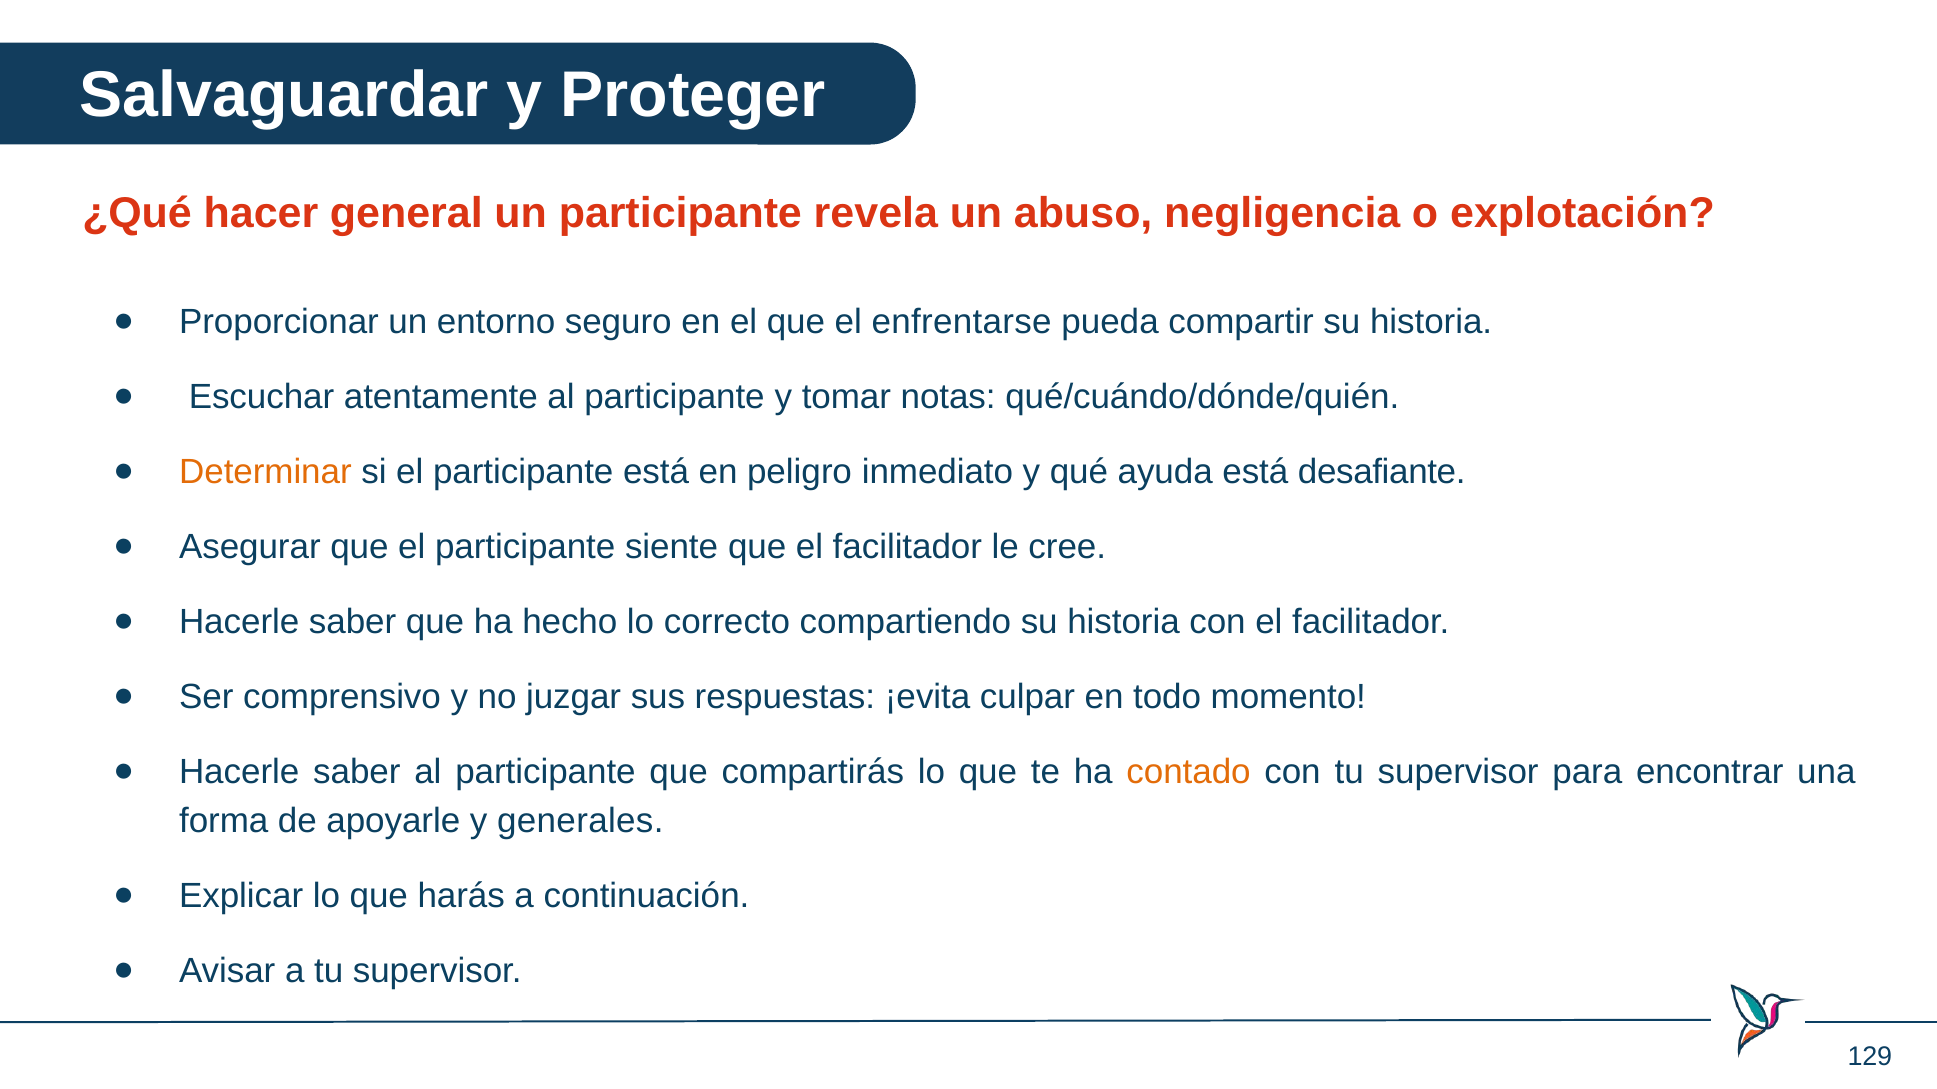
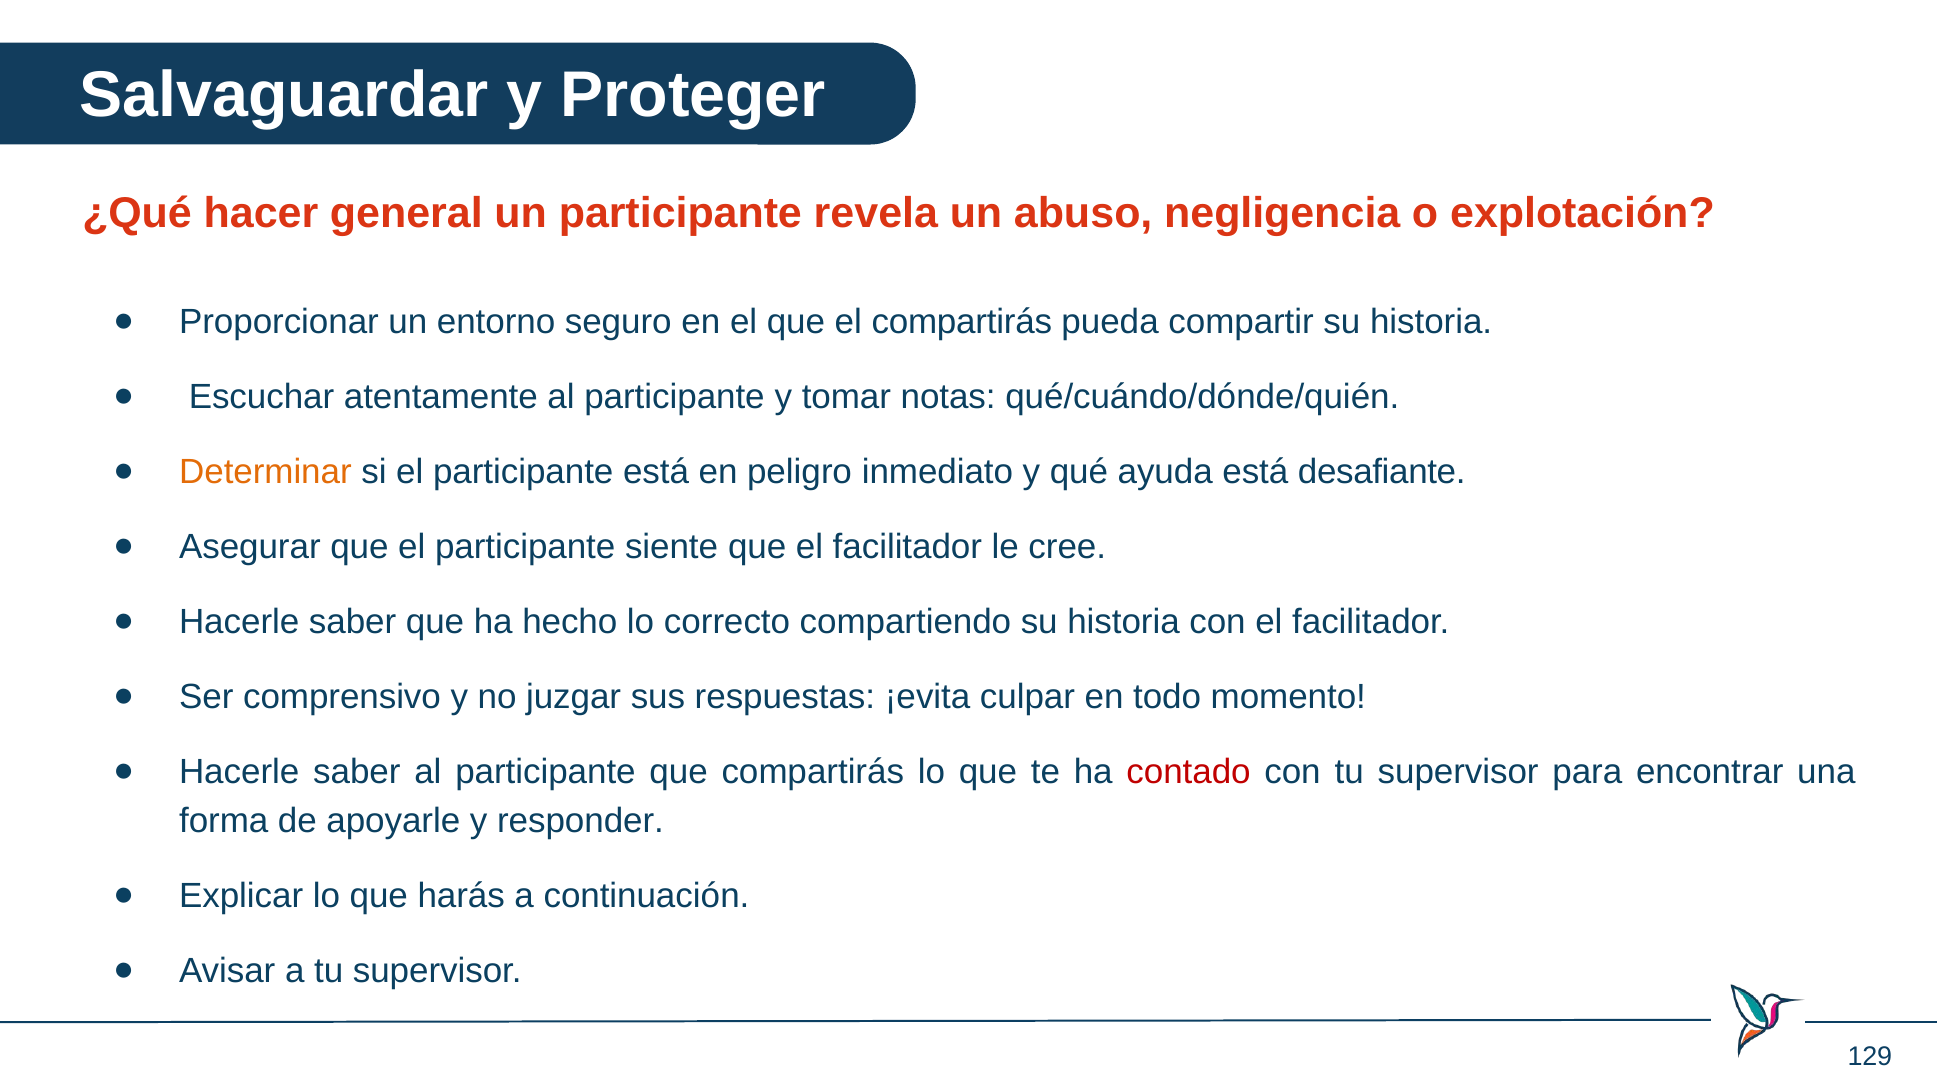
el enfrentarse: enfrentarse -> compartirás
contado colour: orange -> red
generales: generales -> responder
